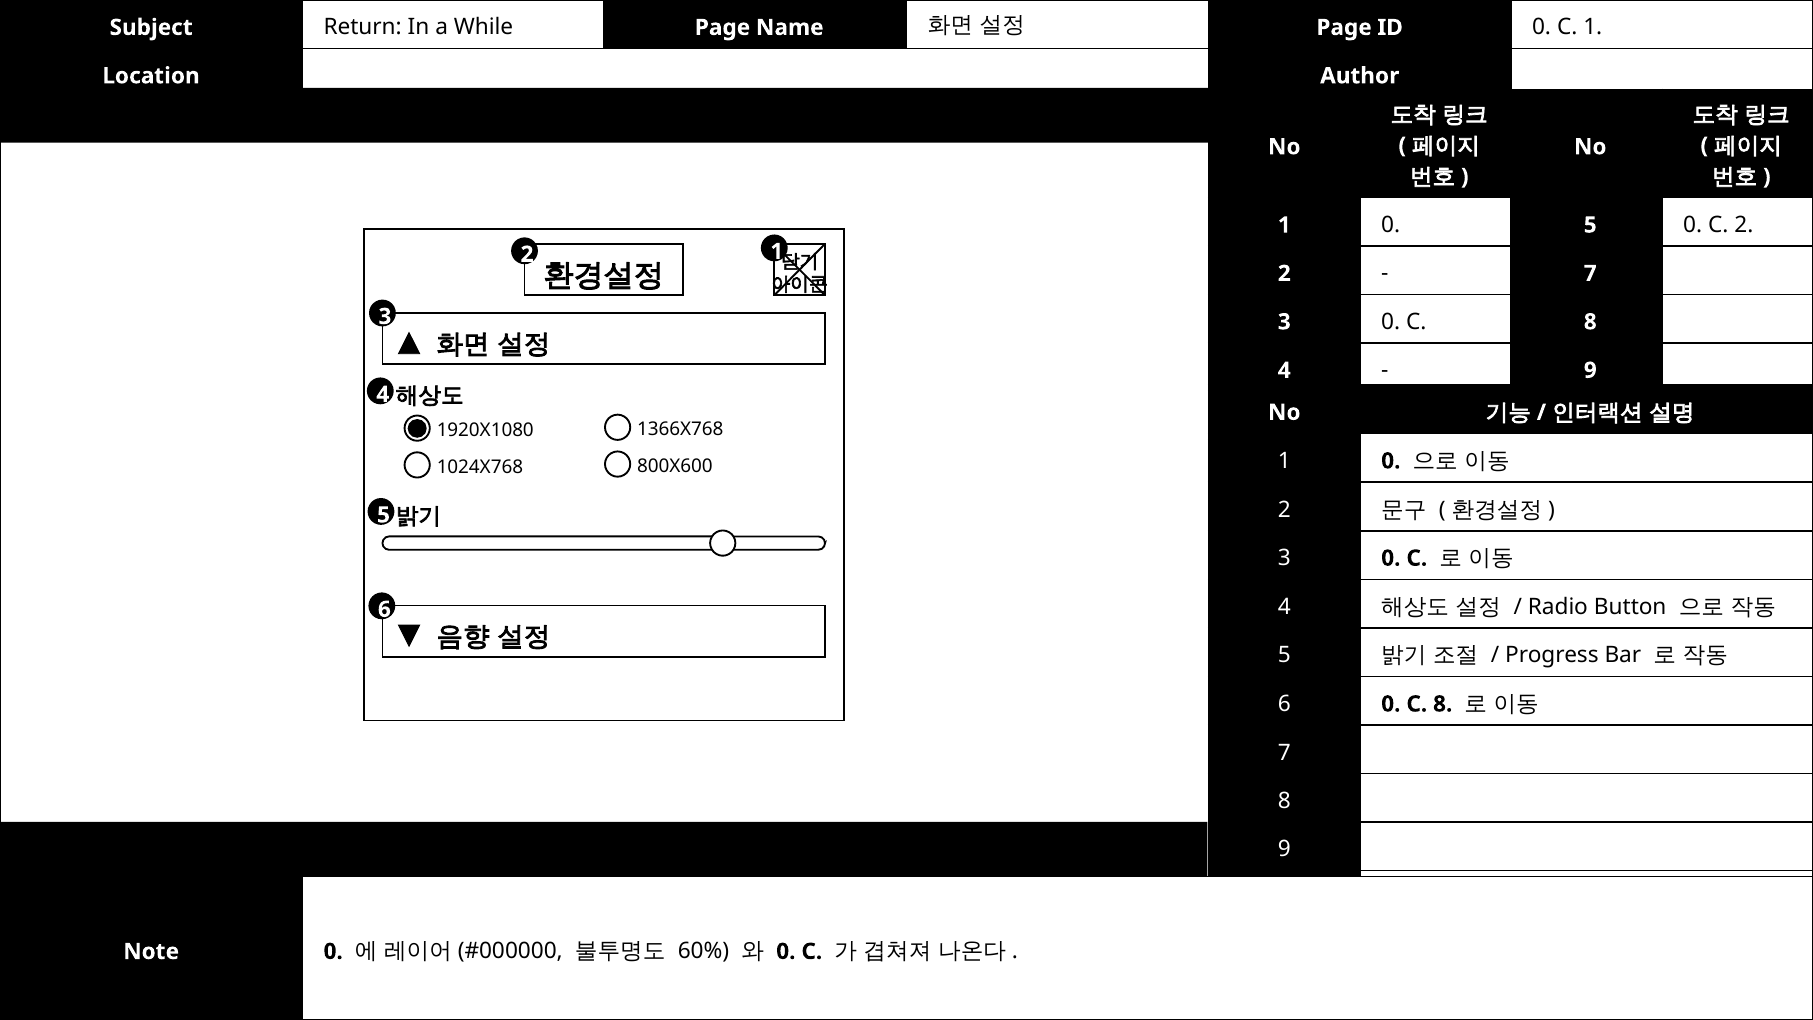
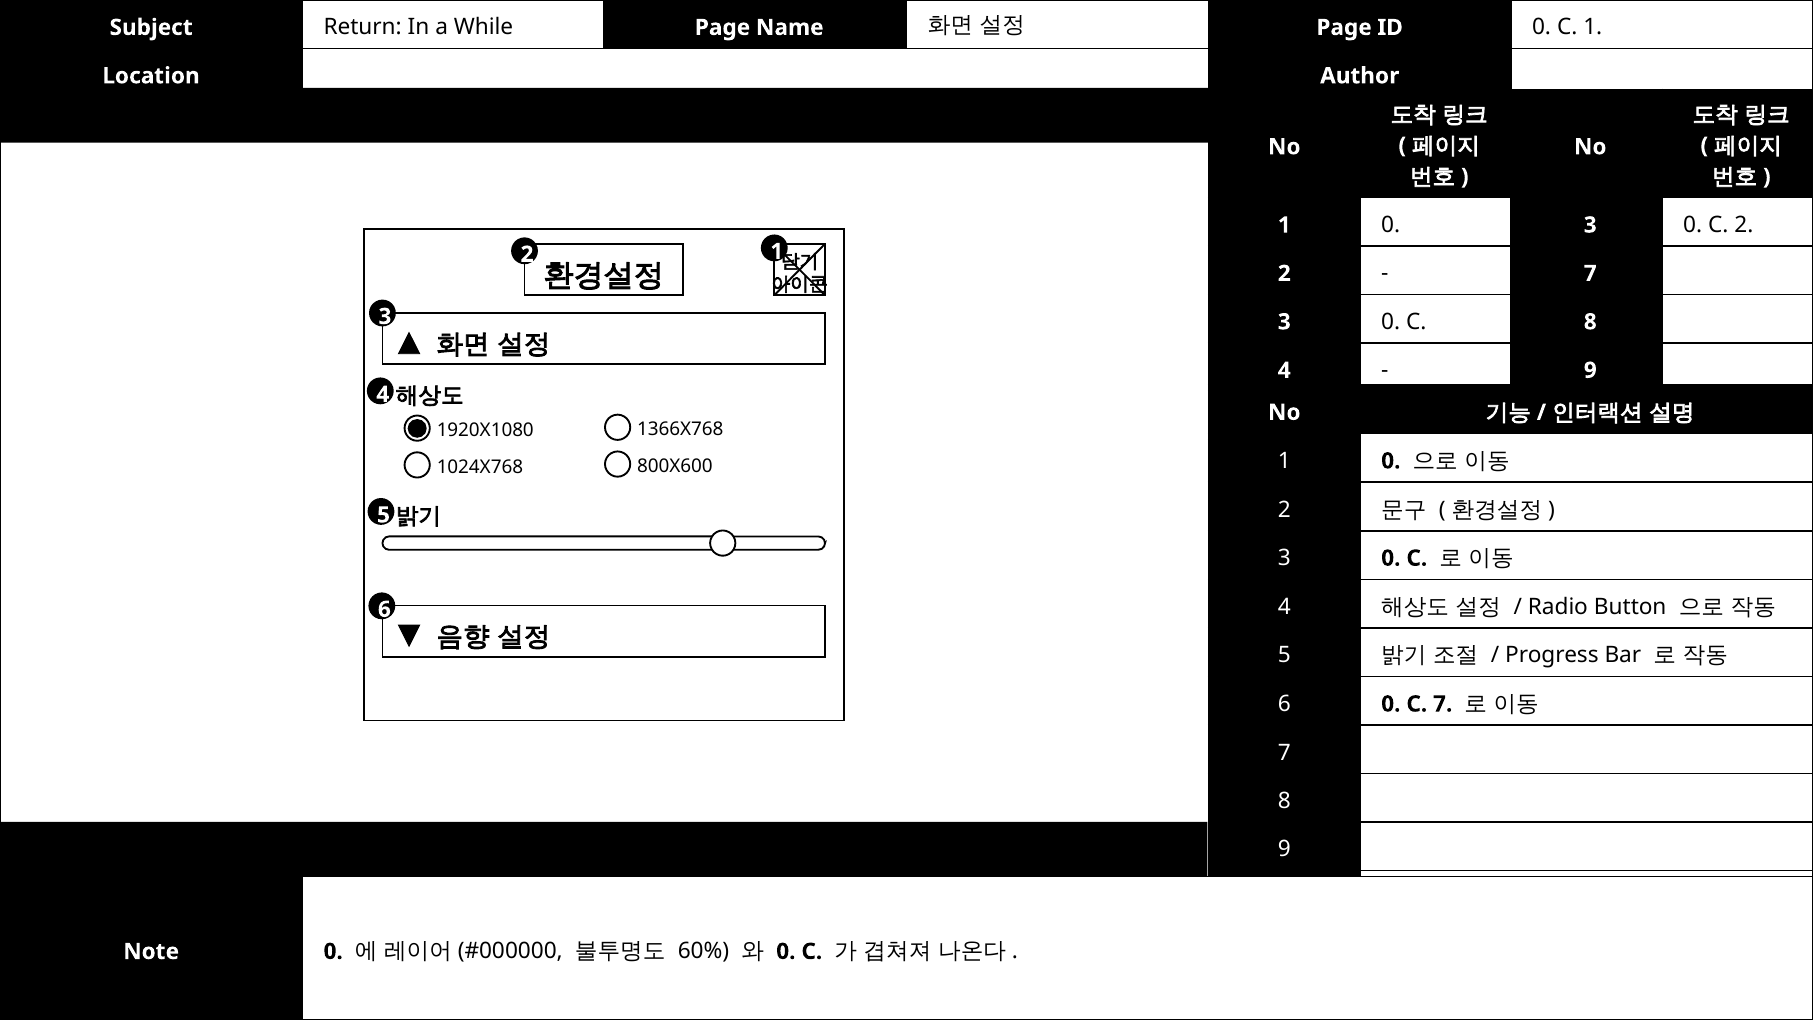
0 5: 5 -> 3
6 0 C 8: 8 -> 7
